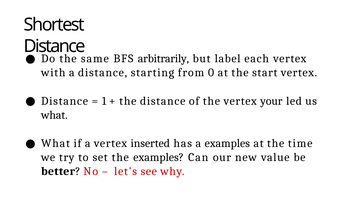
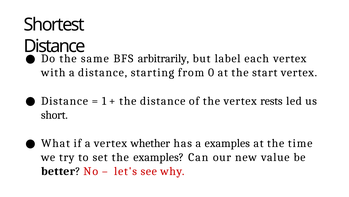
your: your -> rests
what at (54, 115): what -> short
inserted: inserted -> whether
